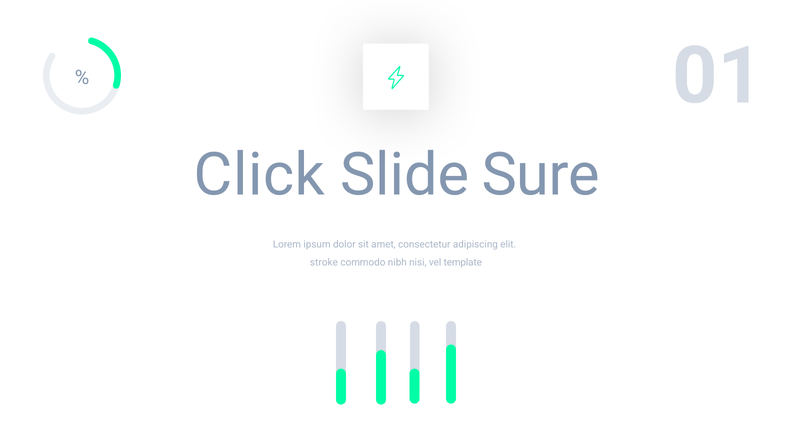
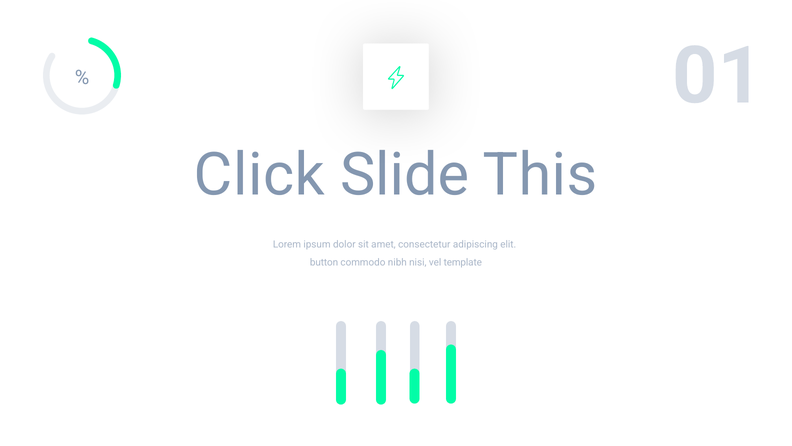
Sure: Sure -> This
stroke: stroke -> button
